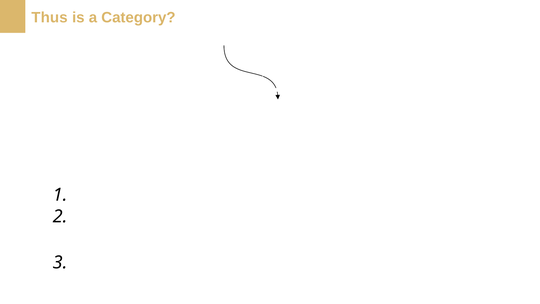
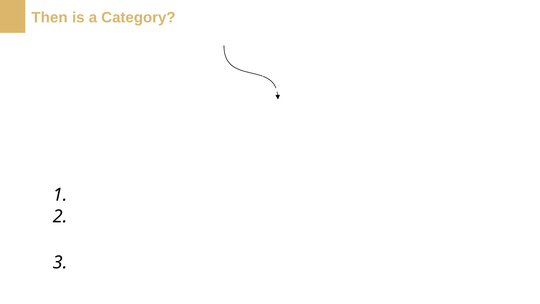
Thus: Thus -> Then
